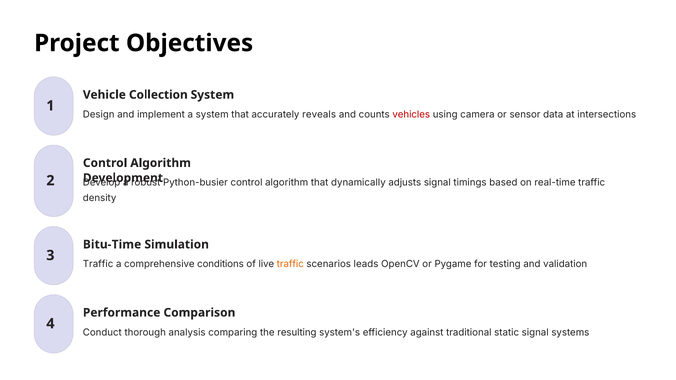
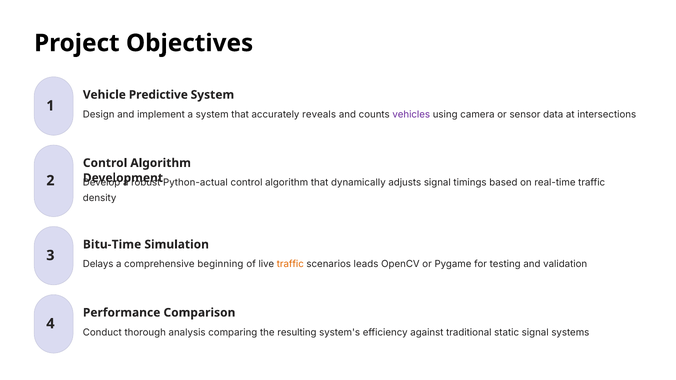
Collection: Collection -> Predictive
vehicles colour: red -> purple
Python-busier: Python-busier -> Python-actual
Traffic at (98, 264): Traffic -> Delays
conditions: conditions -> beginning
